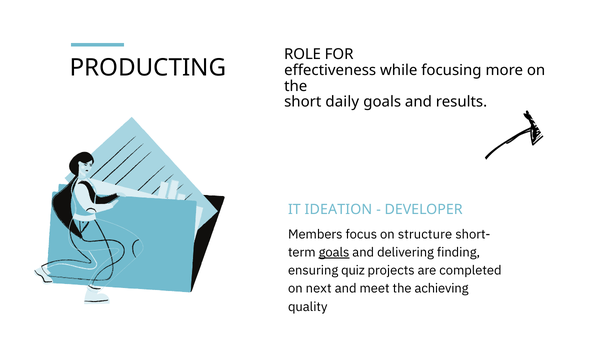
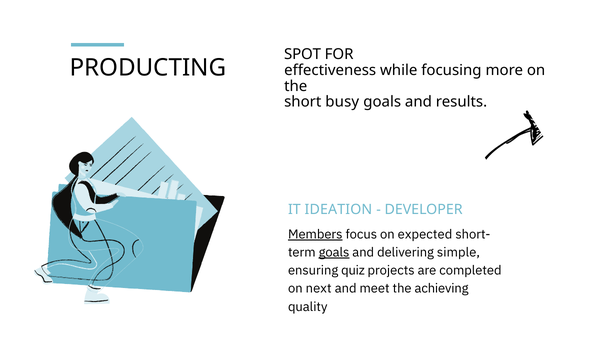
ROLE: ROLE -> SPOT
daily: daily -> busy
Members underline: none -> present
structure: structure -> expected
finding: finding -> simple
